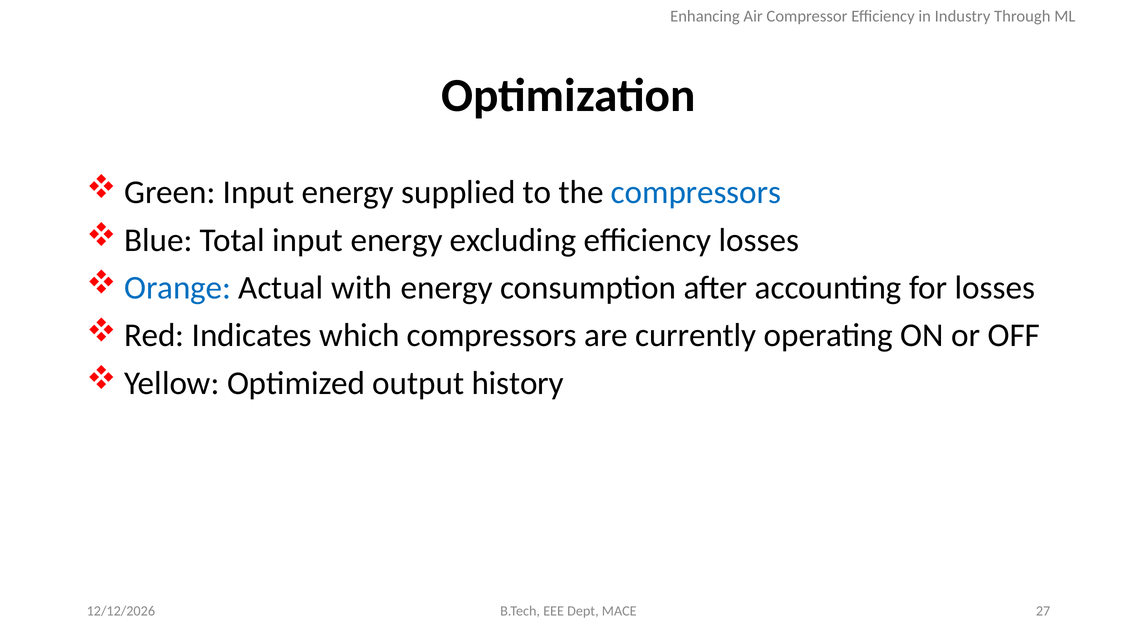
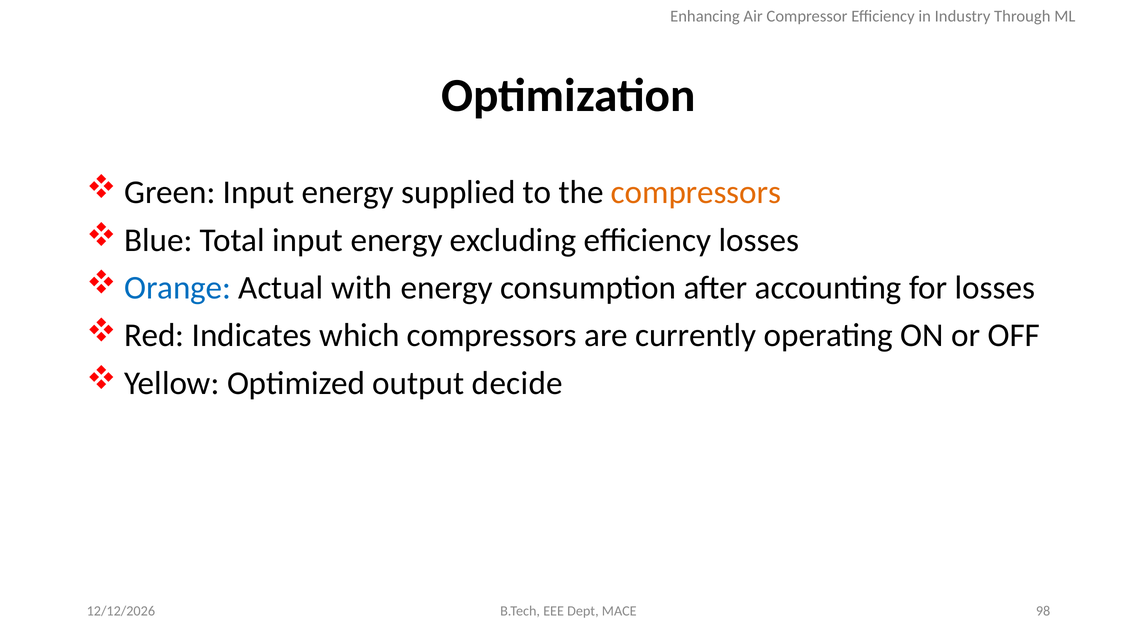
compressors at (696, 192) colour: blue -> orange
history: history -> decide
27: 27 -> 98
